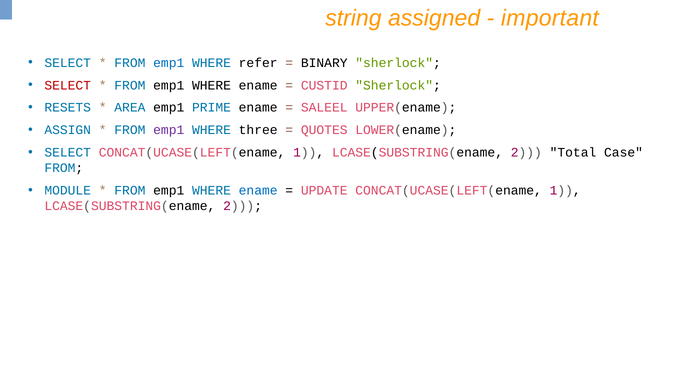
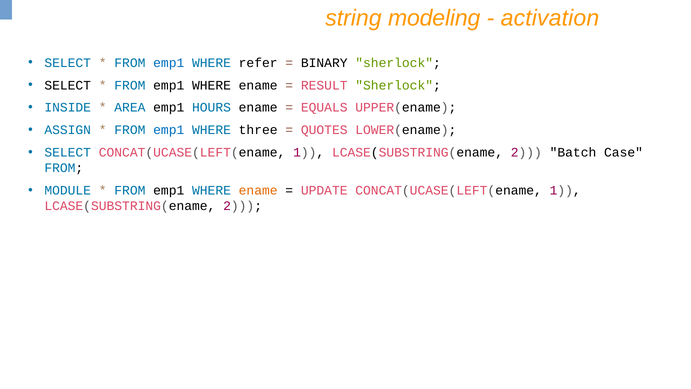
assigned: assigned -> modeling
important: important -> activation
SELECT at (68, 85) colour: red -> black
CUSTID: CUSTID -> RESULT
RESETS: RESETS -> INSIDE
PRIME: PRIME -> HOURS
SALEEL: SALEEL -> EQUALS
emp1 at (169, 130) colour: purple -> blue
Total: Total -> Batch
ename at (258, 190) colour: blue -> orange
